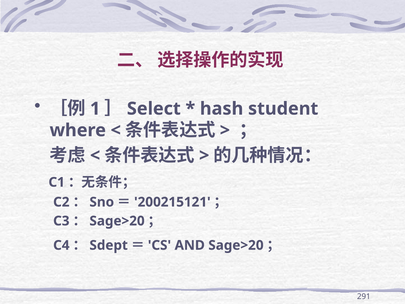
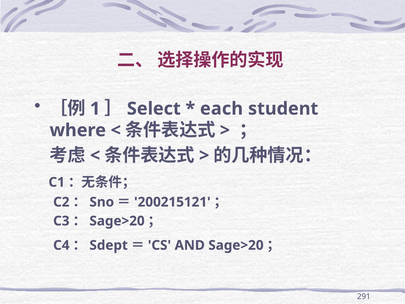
hash: hash -> each
